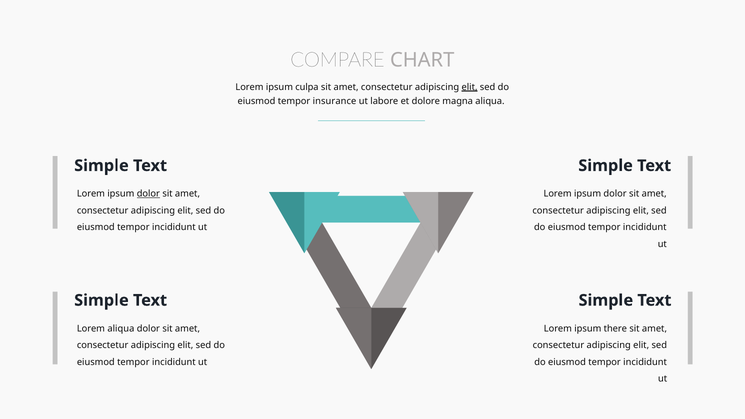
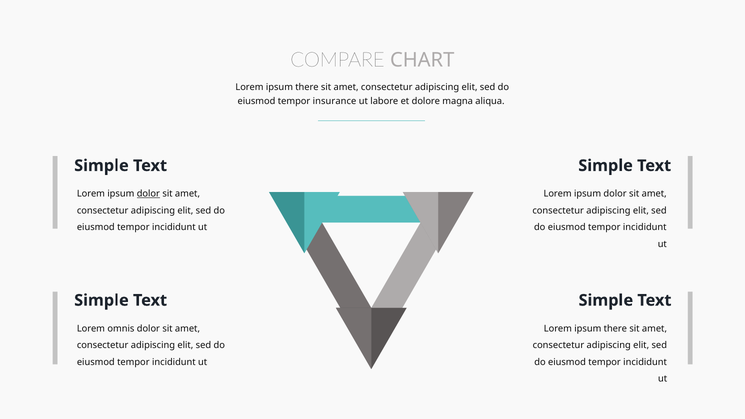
culpa at (307, 87): culpa -> there
elit at (470, 87) underline: present -> none
Lorem aliqua: aliqua -> omnis
